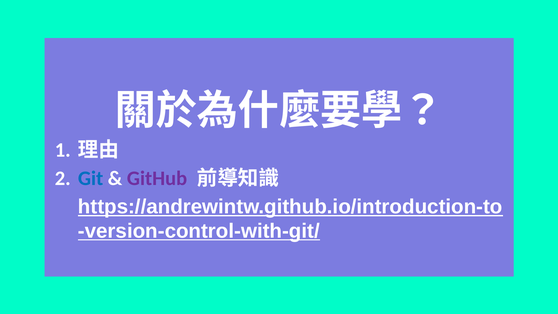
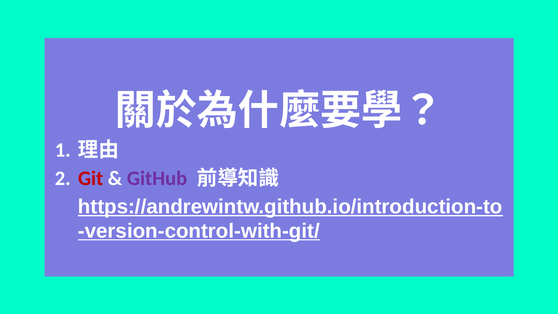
Git colour: blue -> red
